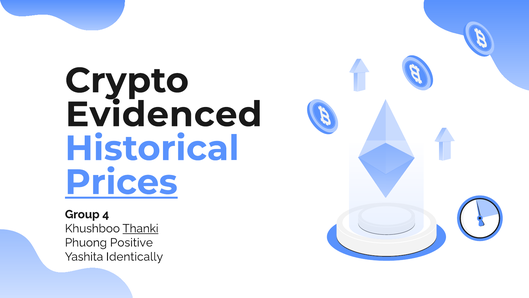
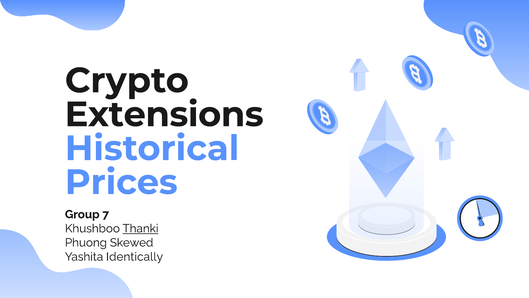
Evidenced: Evidenced -> Extensions
Prices underline: present -> none
4: 4 -> 7
Positive: Positive -> Skewed
